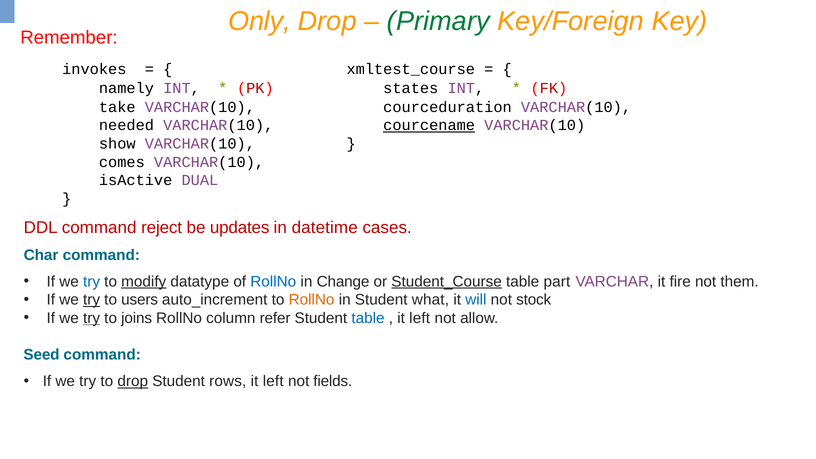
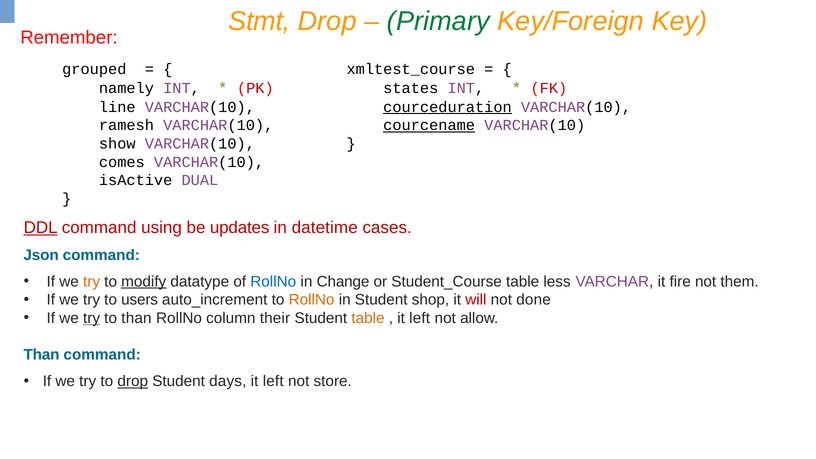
Only: Only -> Stmt
invokes: invokes -> grouped
take: take -> line
courceduration underline: none -> present
needed: needed -> ramesh
DDL underline: none -> present
reject: reject -> using
Char: Char -> Json
try at (92, 281) colour: blue -> orange
Student_Course underline: present -> none
part: part -> less
try at (92, 300) underline: present -> none
what: what -> shop
will colour: blue -> red
stock: stock -> done
to joins: joins -> than
refer: refer -> their
table at (368, 318) colour: blue -> orange
Seed at (42, 355): Seed -> Than
rows: rows -> days
fields: fields -> store
